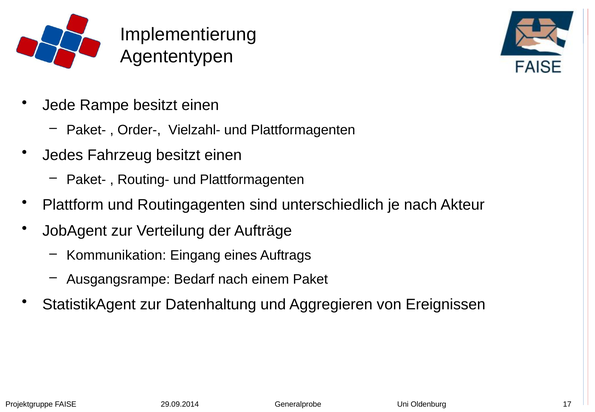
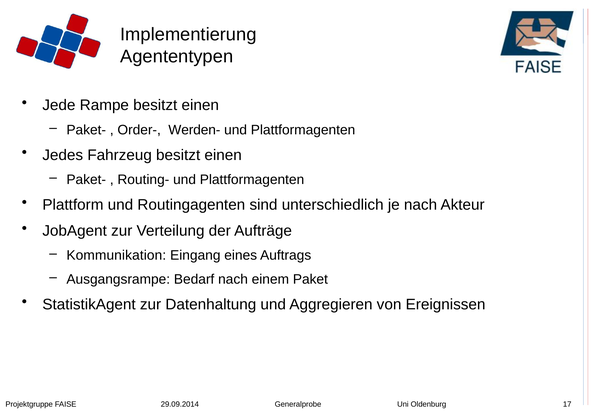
Vielzahl-: Vielzahl- -> Werden-
